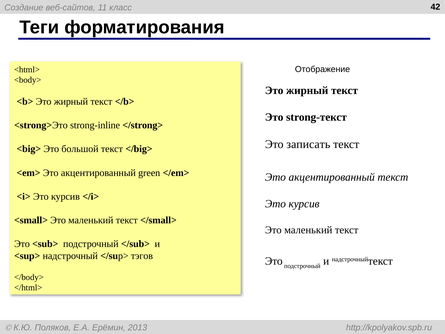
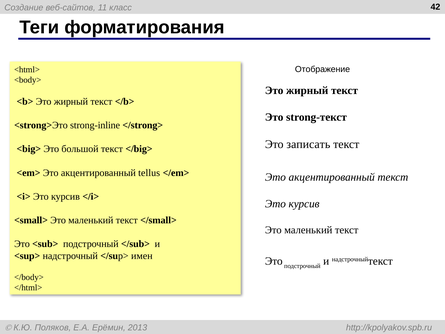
green: green -> tellus
тэгов: тэгов -> имен
